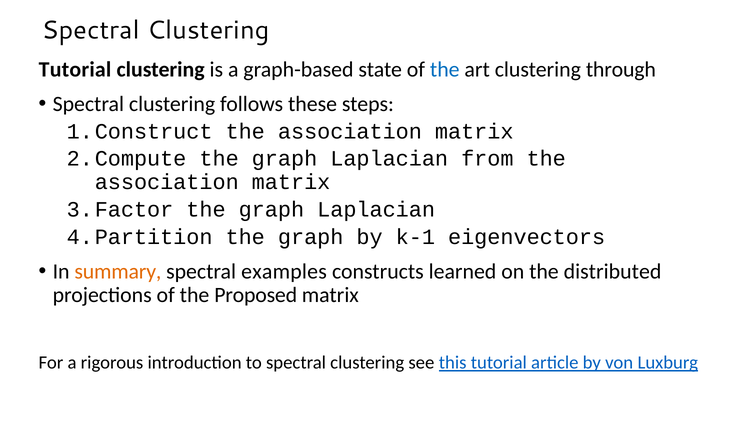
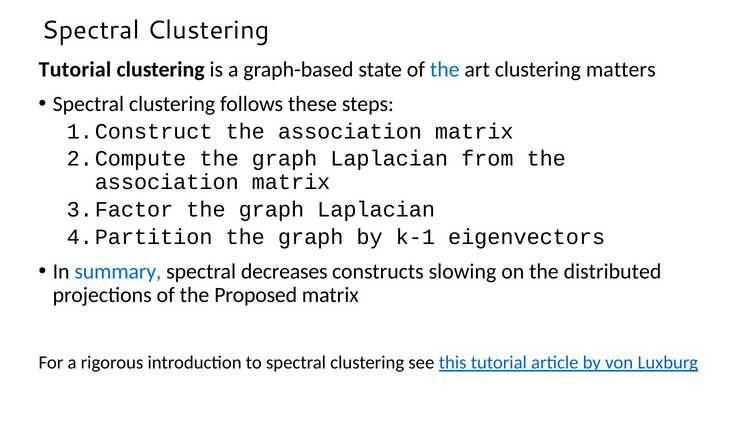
through: through -> matters
summary colour: orange -> blue
examples: examples -> decreases
learned: learned -> slowing
